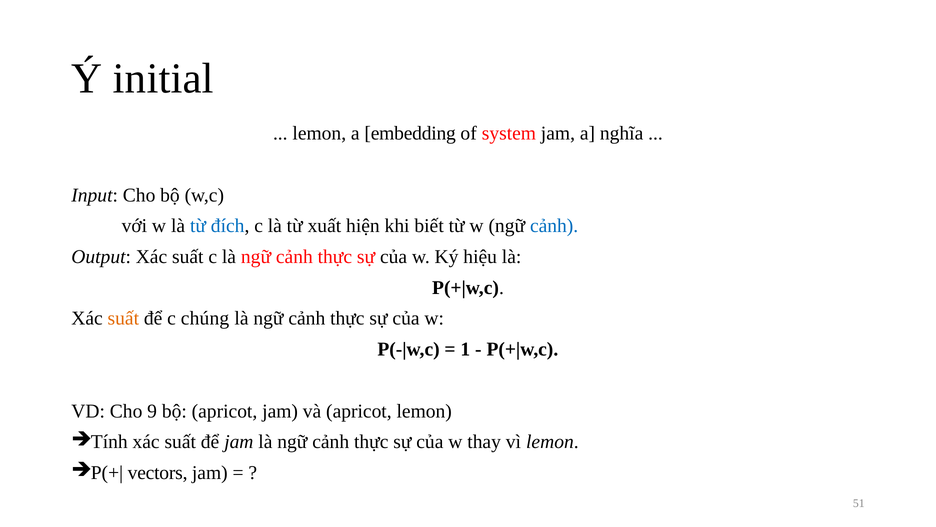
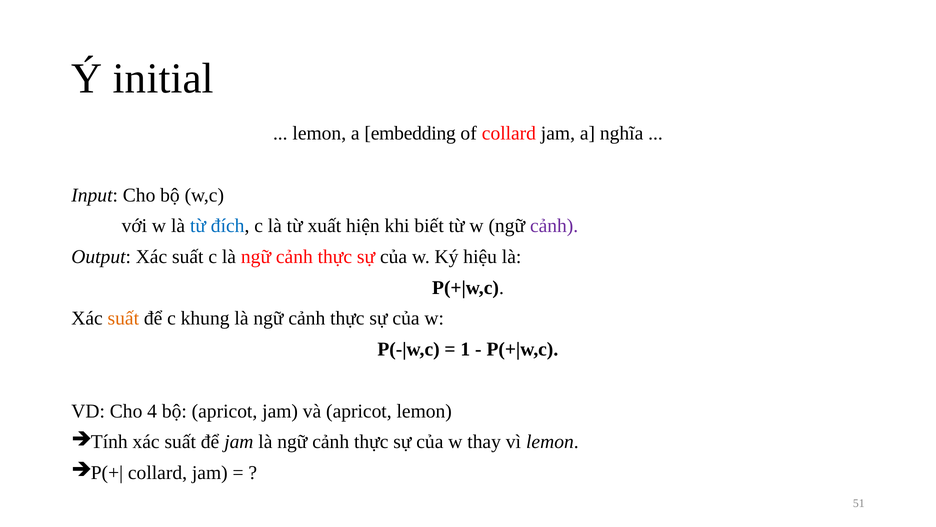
of system: system -> collard
cảnh at (554, 226) colour: blue -> purple
chúng: chúng -> khung
9: 9 -> 4
vectors at (158, 472): vectors -> collard
